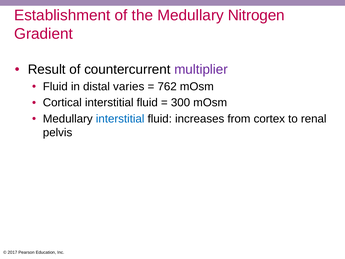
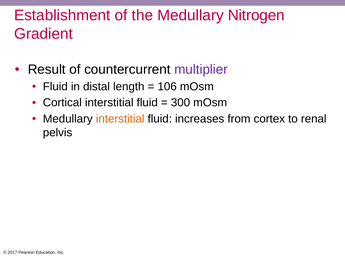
varies: varies -> length
762: 762 -> 106
interstitial at (120, 119) colour: blue -> orange
